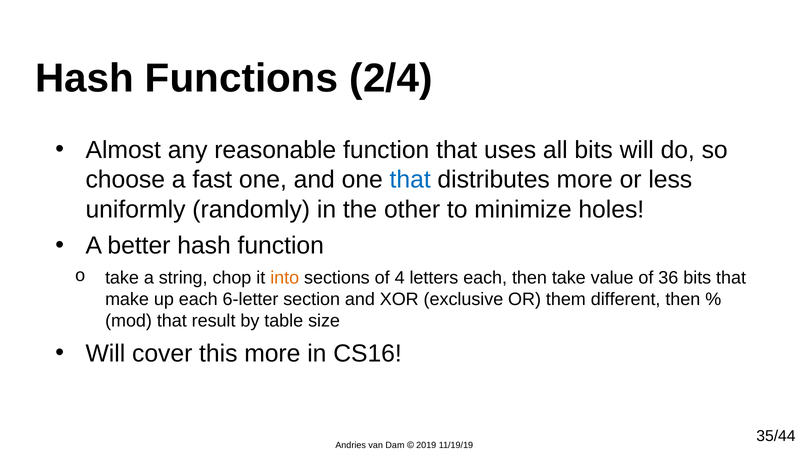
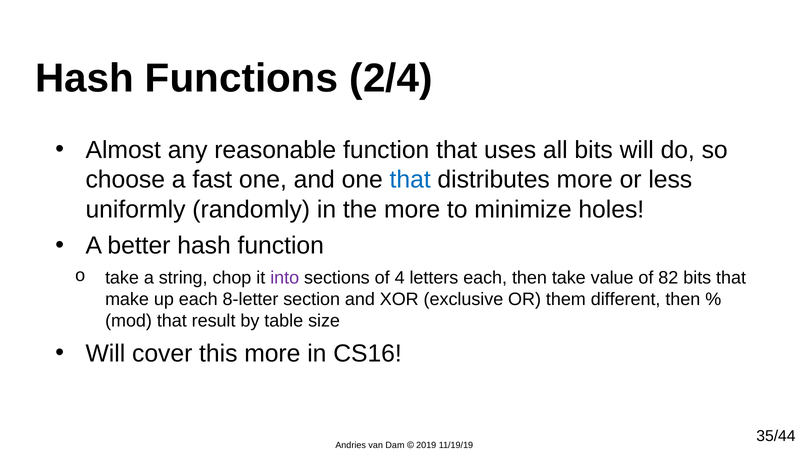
the other: other -> more
into colour: orange -> purple
36: 36 -> 82
6-letter: 6-letter -> 8-letter
